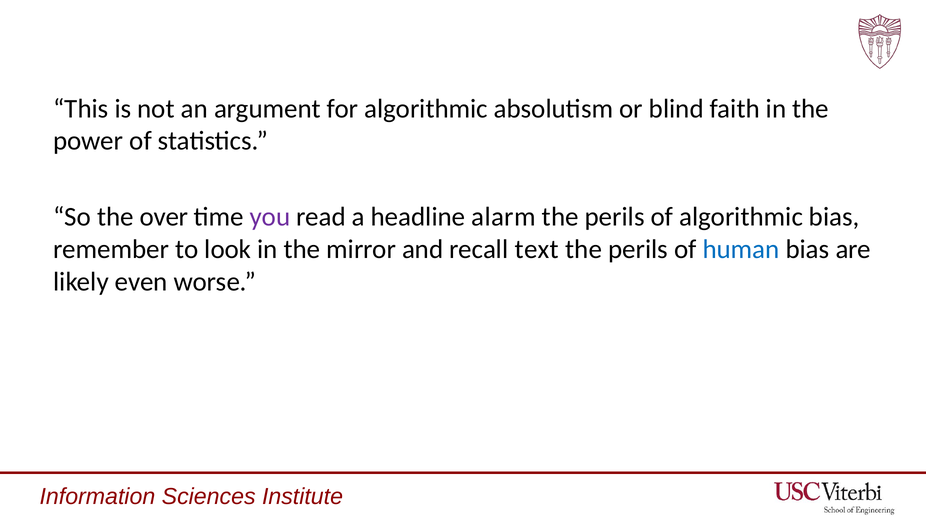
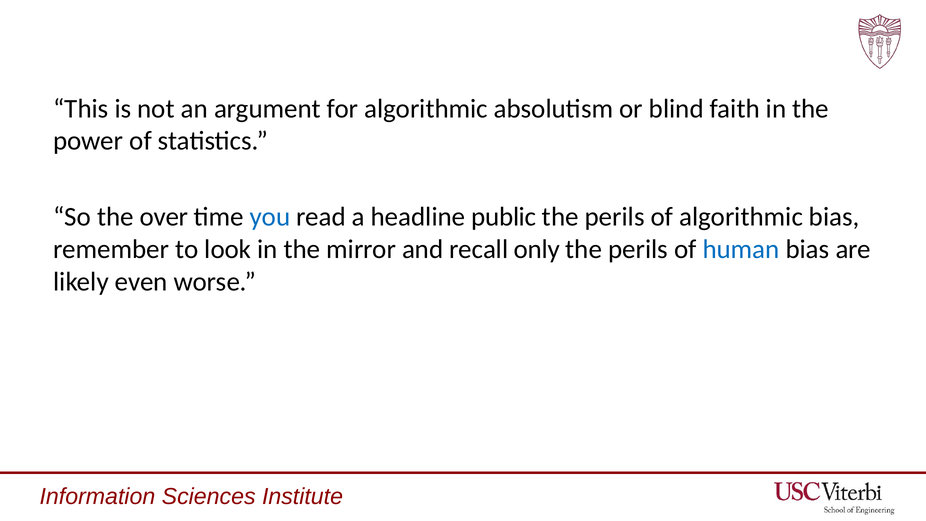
you colour: purple -> blue
alarm: alarm -> public
text: text -> only
